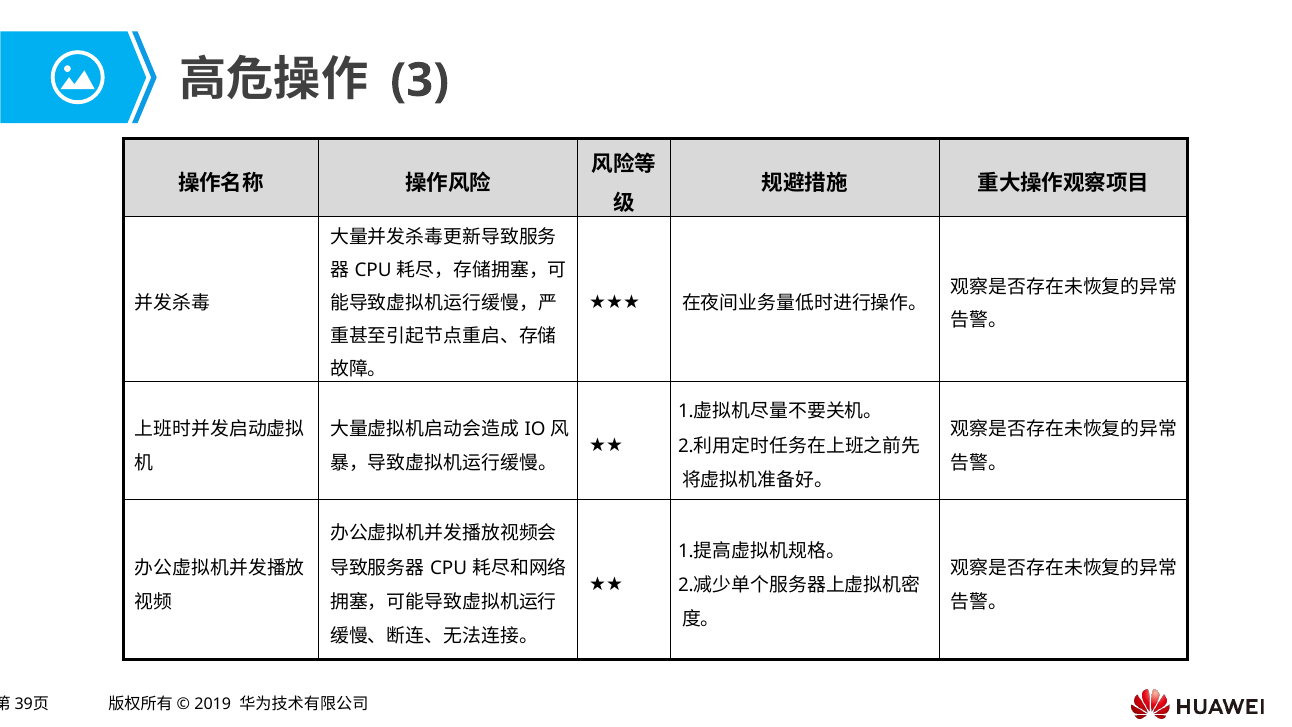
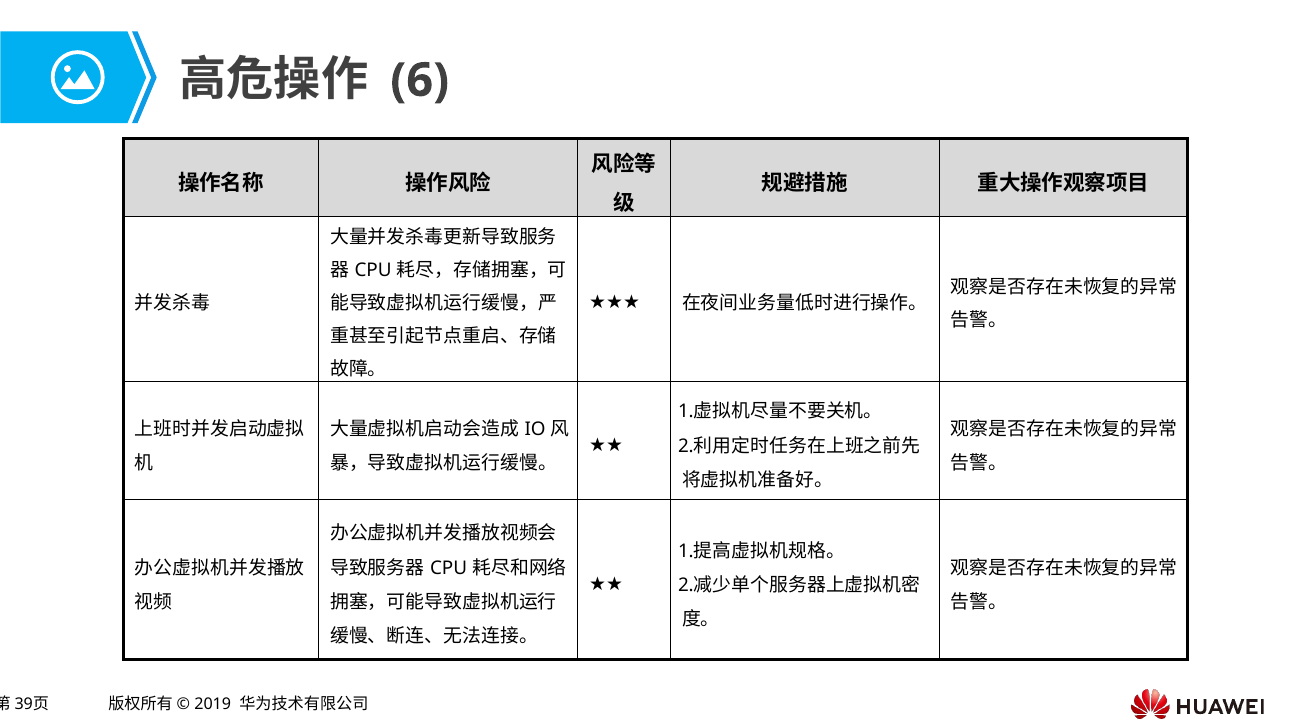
3: 3 -> 6
